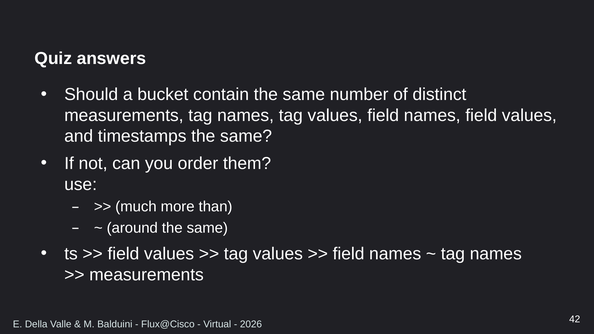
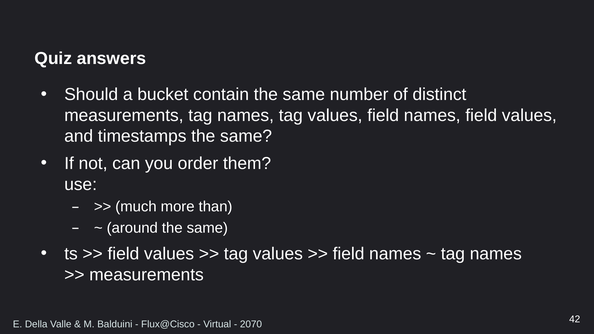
2026: 2026 -> 2070
